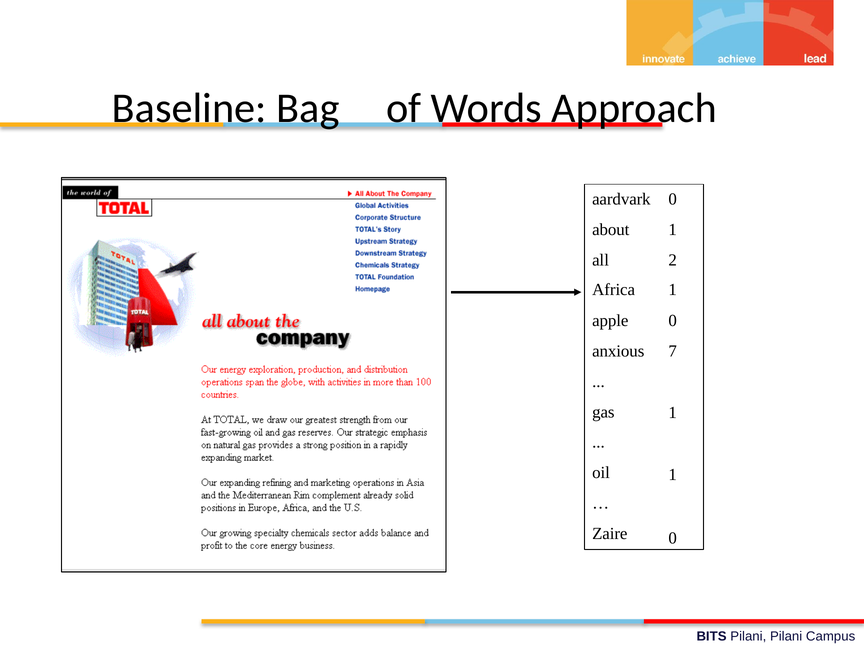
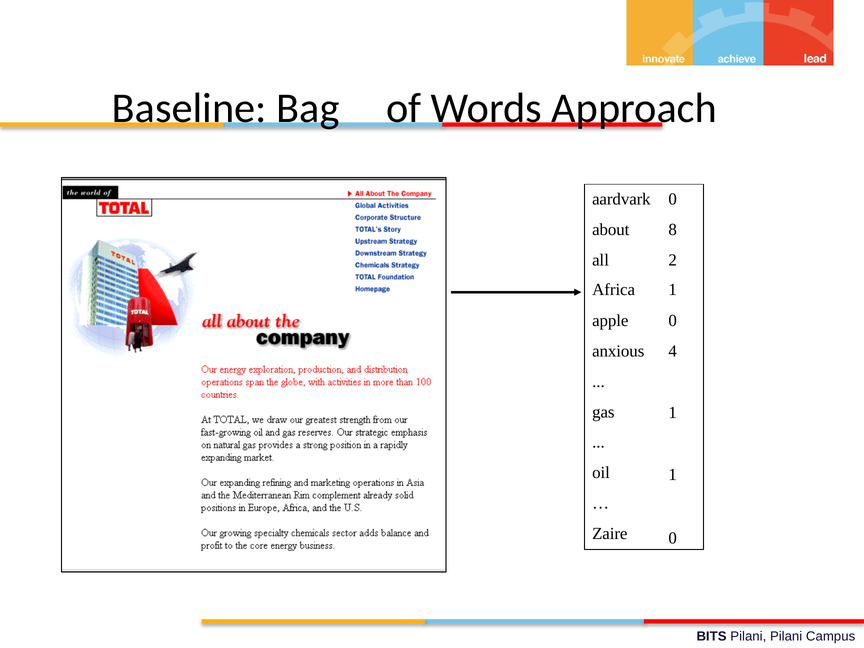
about 1: 1 -> 8
7: 7 -> 4
